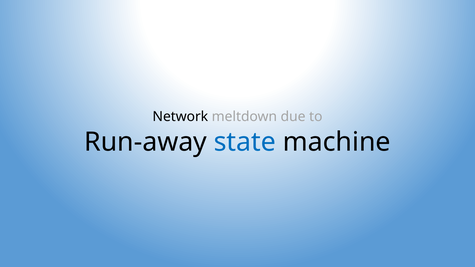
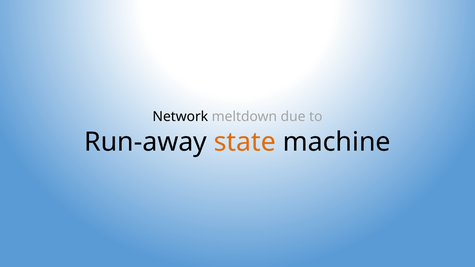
state colour: blue -> orange
